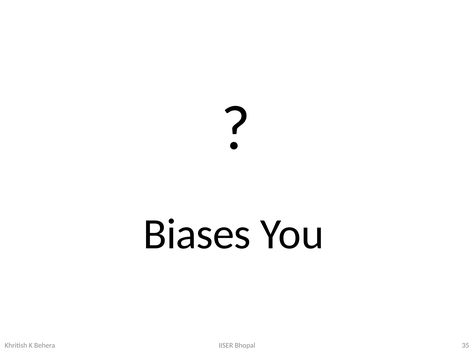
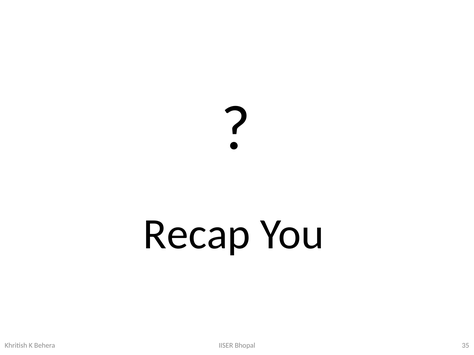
Biases: Biases -> Recap
